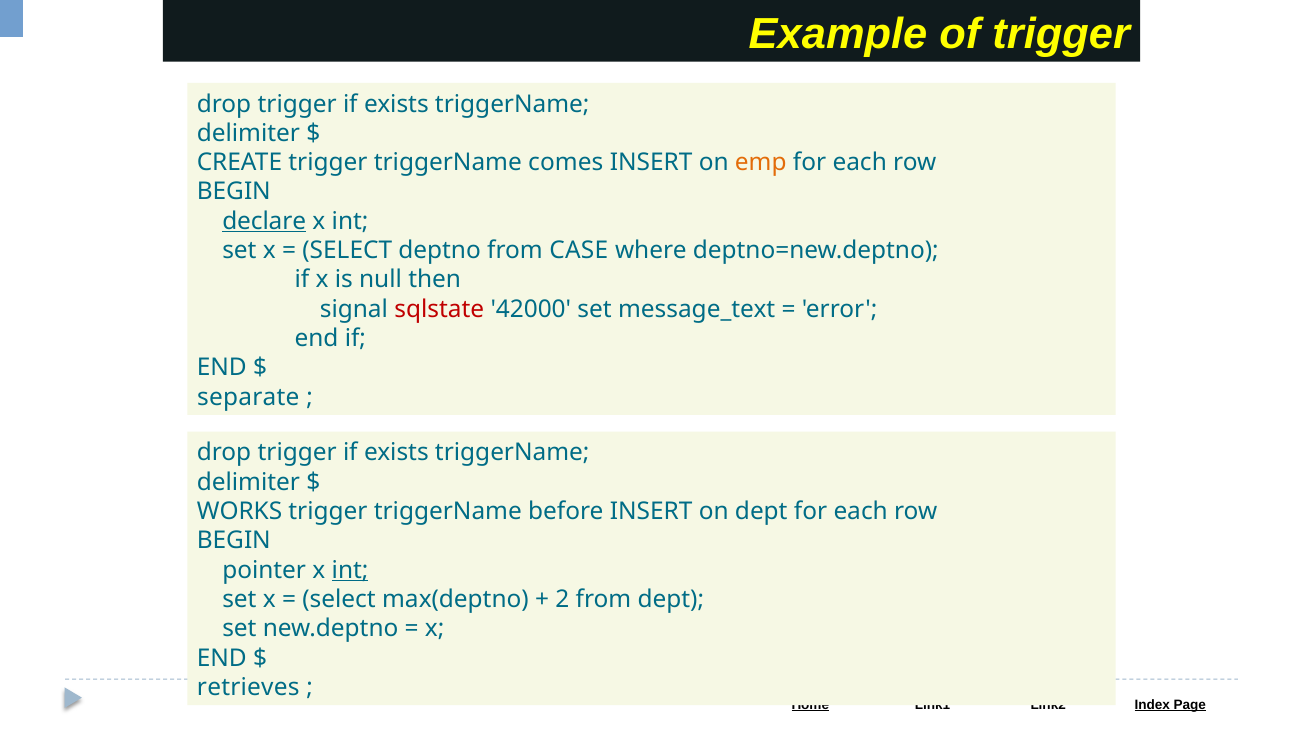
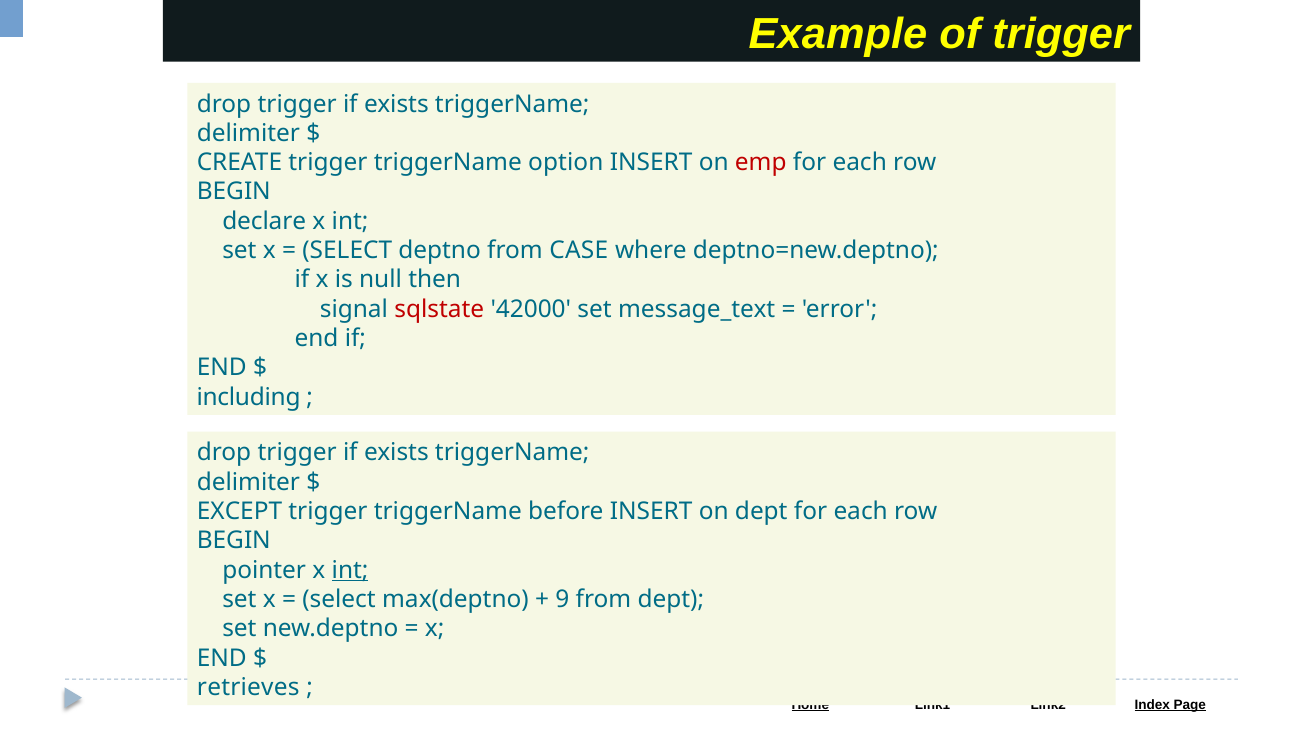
comes: comes -> option
emp colour: orange -> red
declare underline: present -> none
separate: separate -> including
WORKS: WORKS -> EXCEPT
2: 2 -> 9
